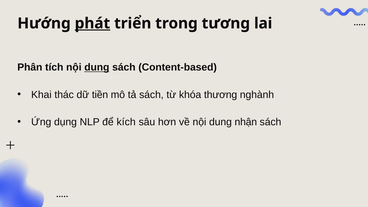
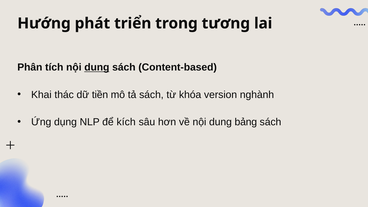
phát underline: present -> none
thương: thương -> version
nhận: nhận -> bảng
